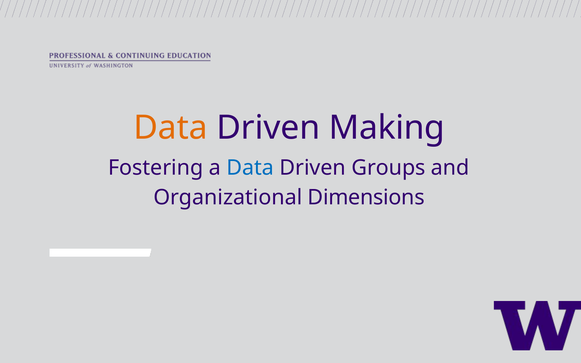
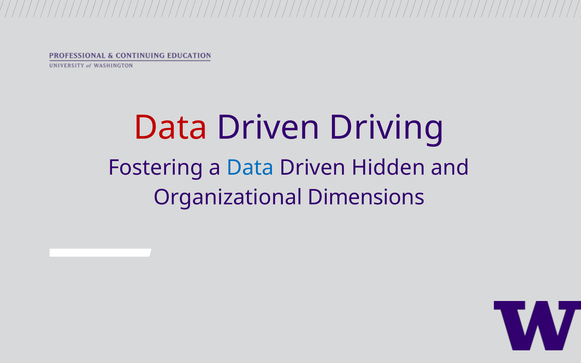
Data at (171, 128) colour: orange -> red
Making: Making -> Driving
Groups: Groups -> Hidden
